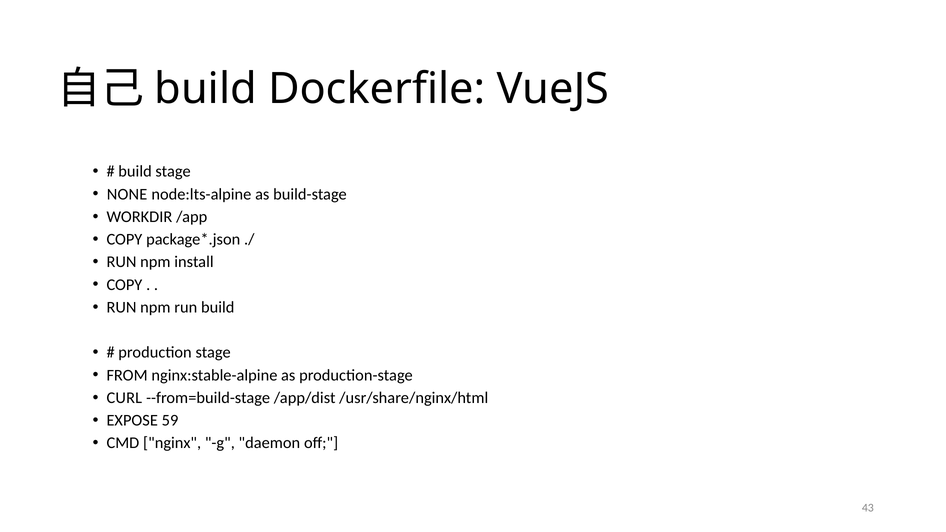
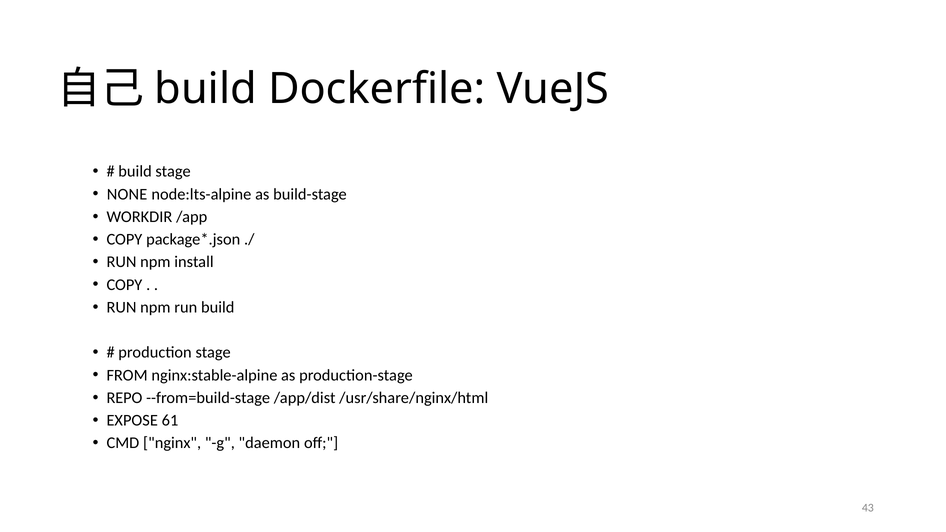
CURL: CURL -> REPO
59: 59 -> 61
